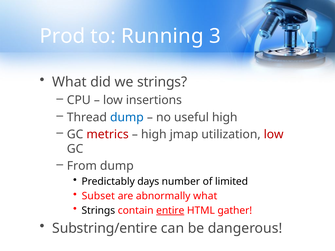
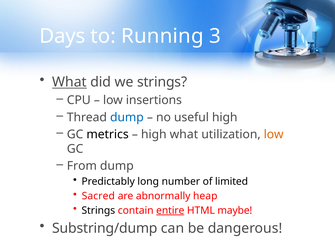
Prod: Prod -> Days
What at (69, 82) underline: none -> present
metrics colour: red -> black
high jmap: jmap -> what
low at (274, 135) colour: red -> orange
days: days -> long
Subset: Subset -> Sacred
abnormally what: what -> heap
gather: gather -> maybe
Substring/entire: Substring/entire -> Substring/dump
